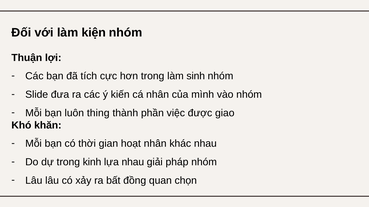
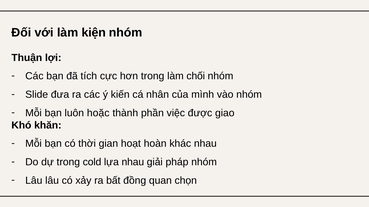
sinh: sinh -> chối
thing: thing -> hoặc
hoạt nhân: nhân -> hoàn
kinh: kinh -> cold
